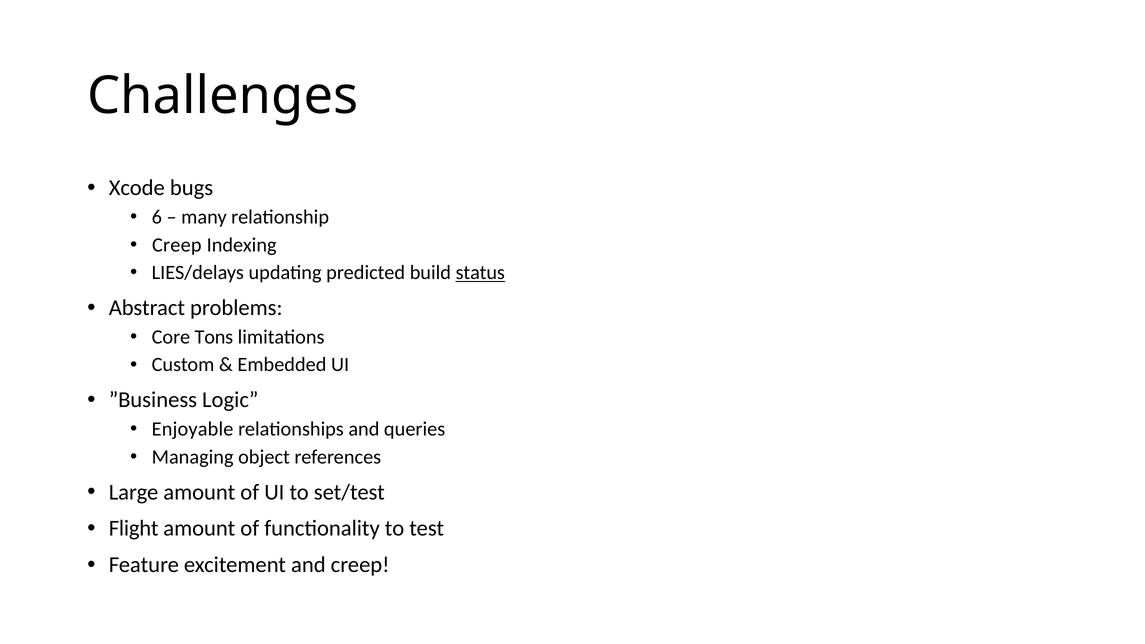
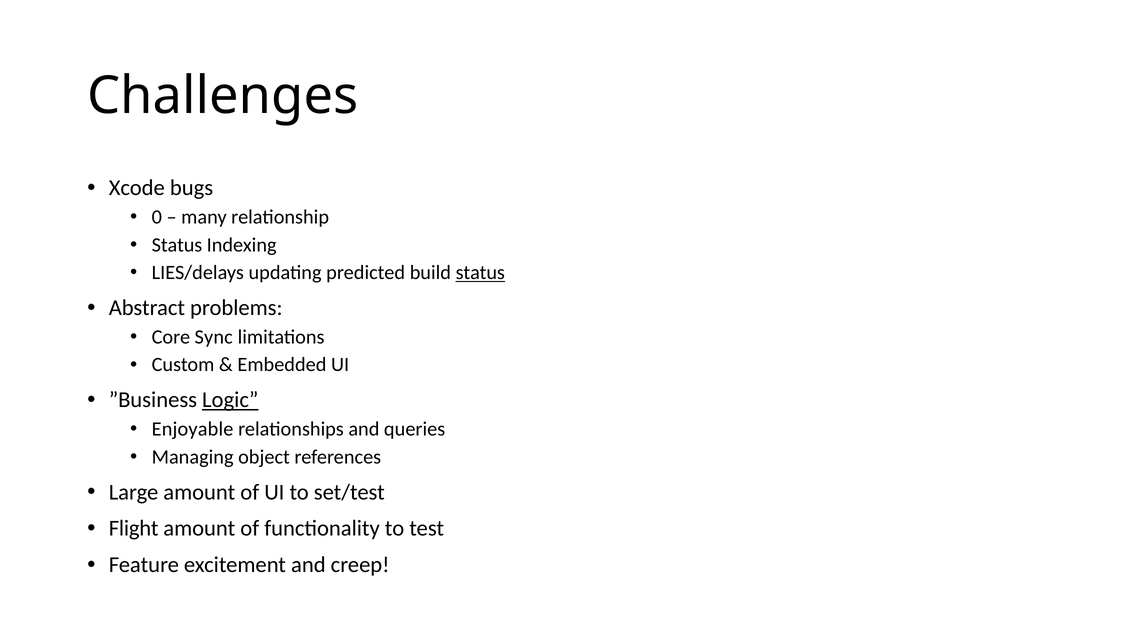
6: 6 -> 0
Creep at (177, 245): Creep -> Status
Tons: Tons -> Sync
Logic underline: none -> present
